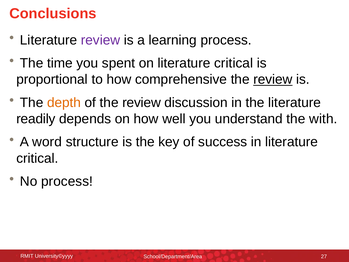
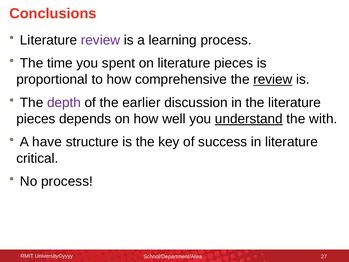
on literature critical: critical -> pieces
depth colour: orange -> purple
of the review: review -> earlier
readily at (36, 119): readily -> pieces
understand underline: none -> present
word: word -> have
